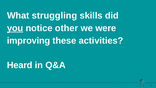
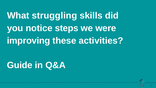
you underline: present -> none
other: other -> steps
Heard: Heard -> Guide
